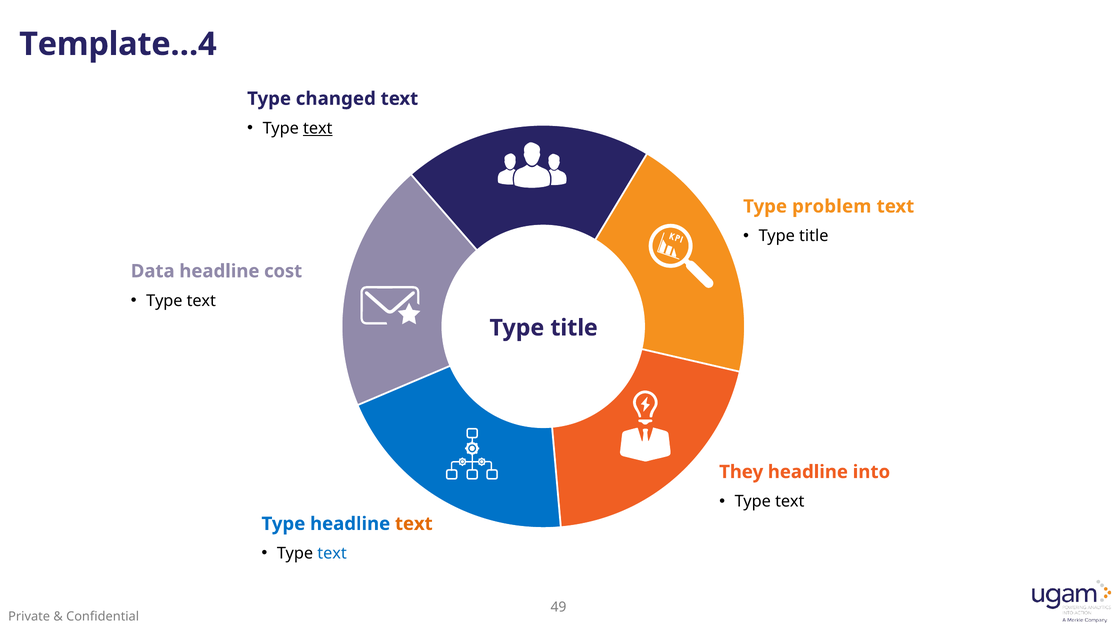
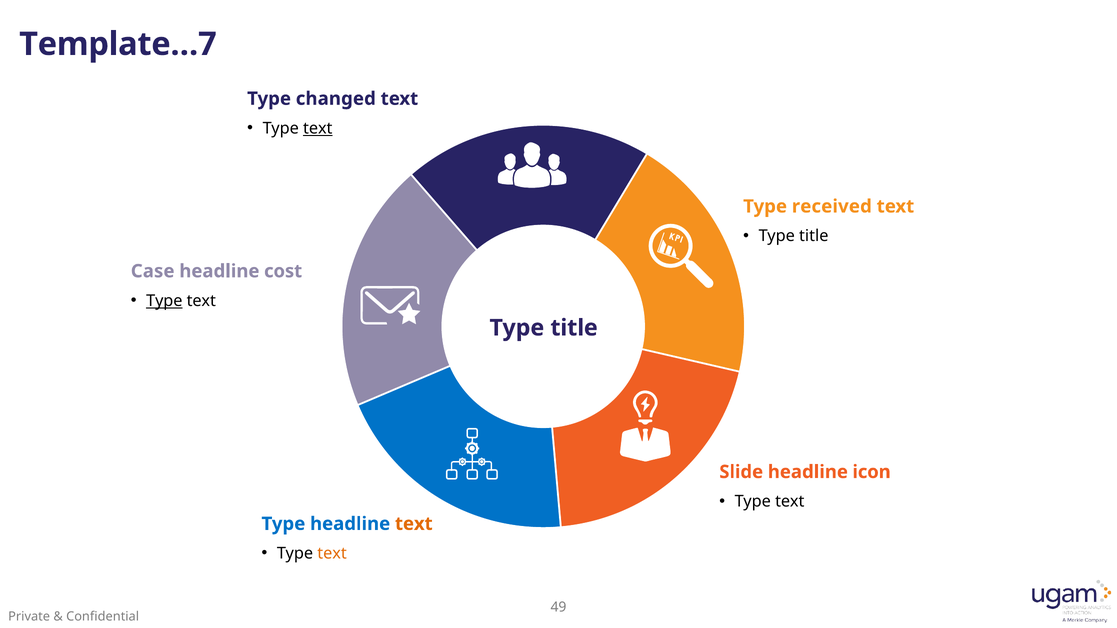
Template…4: Template…4 -> Template…7
problem: problem -> received
Data: Data -> Case
Type at (164, 301) underline: none -> present
They: They -> Slide
into: into -> icon
text at (332, 554) colour: blue -> orange
